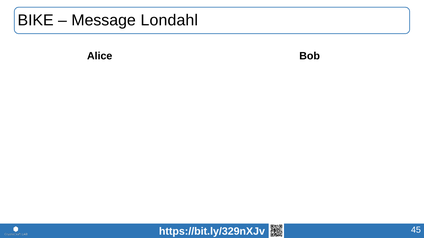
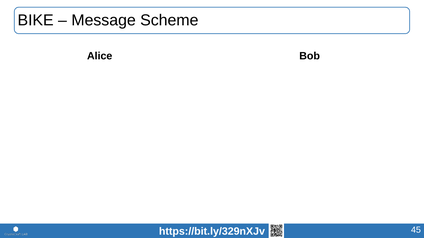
Londahl: Londahl -> Scheme
